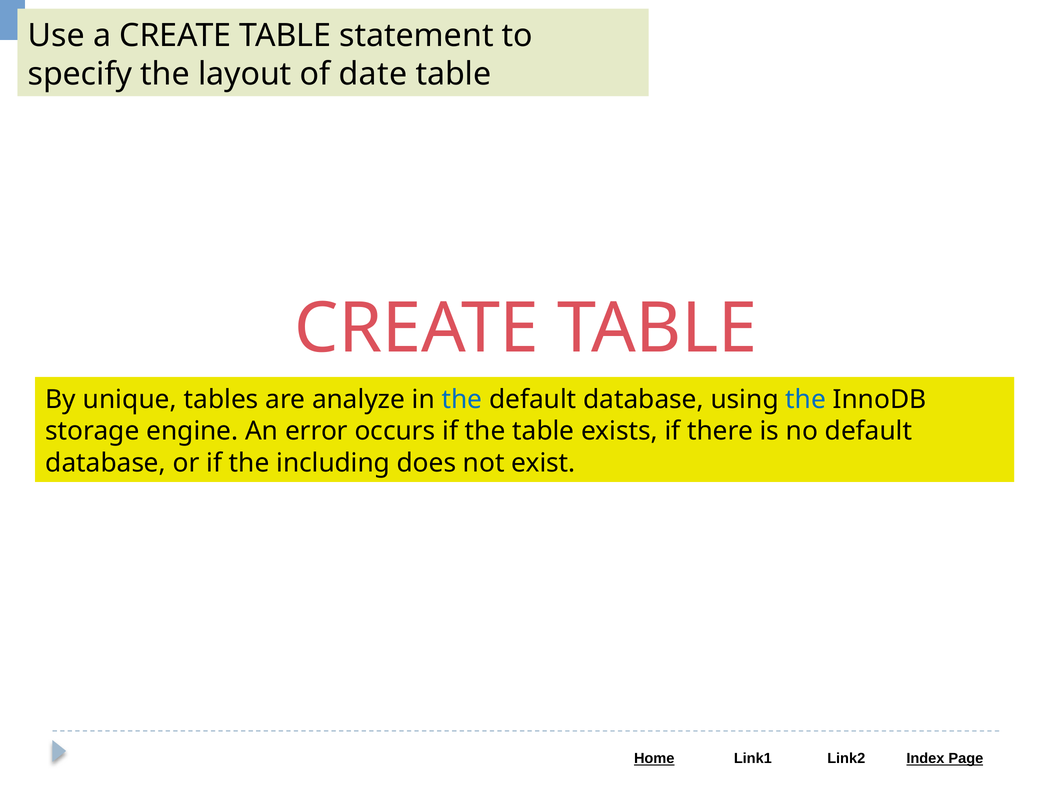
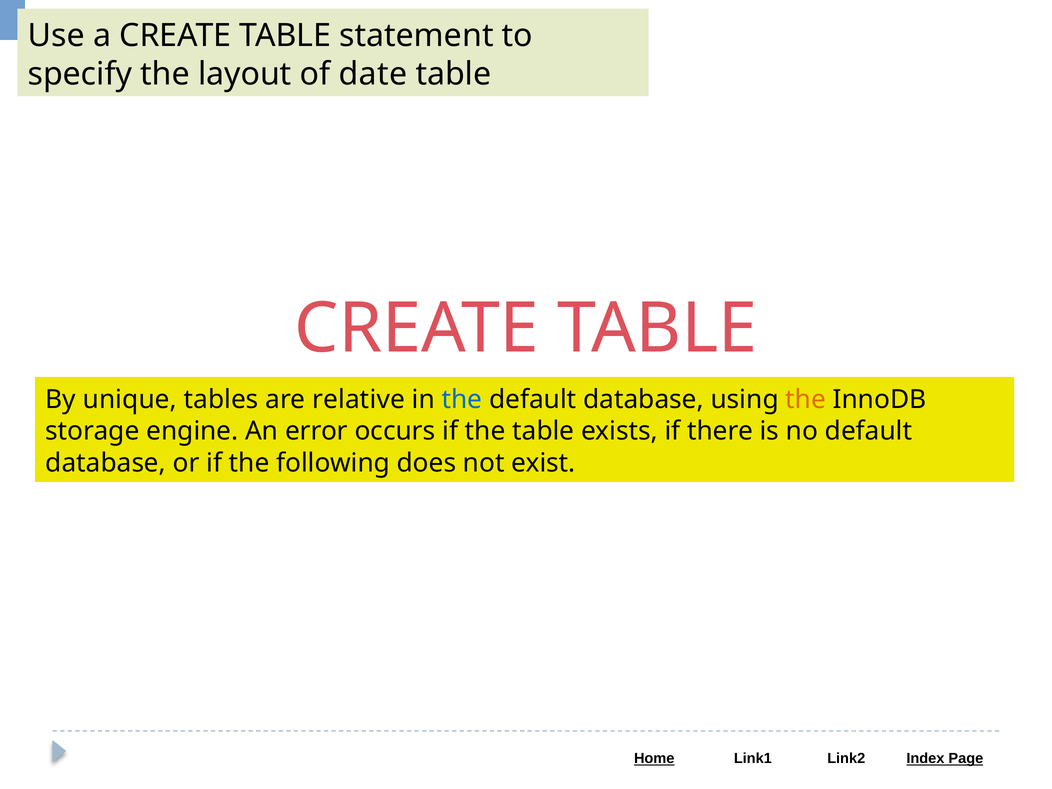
analyze: analyze -> relative
the at (806, 400) colour: blue -> orange
including: including -> following
